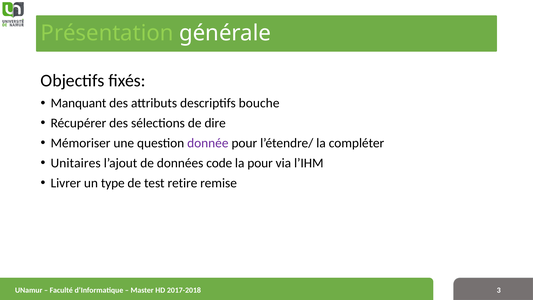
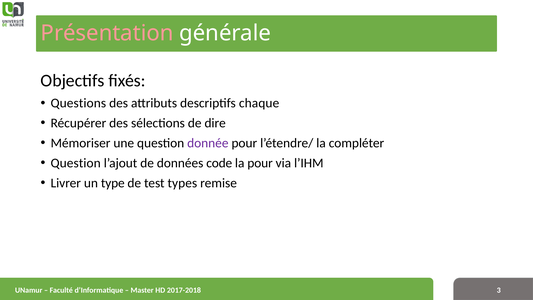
Présentation colour: light green -> pink
Manquant: Manquant -> Questions
bouche: bouche -> chaque
Unitaires at (76, 163): Unitaires -> Question
retire: retire -> types
